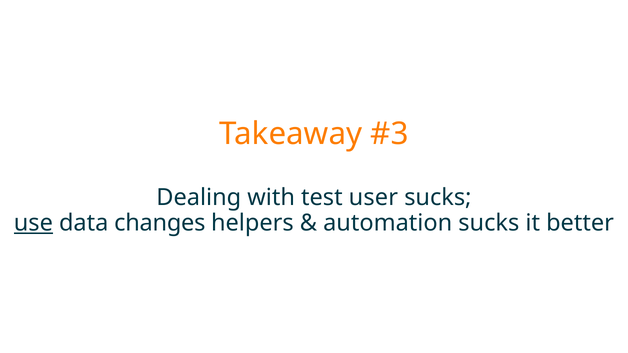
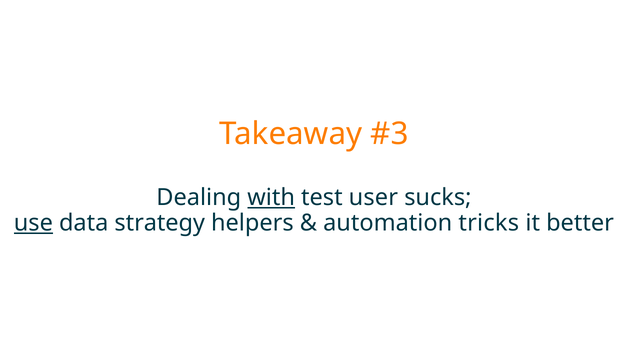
with underline: none -> present
changes: changes -> strategy
automation sucks: sucks -> tricks
